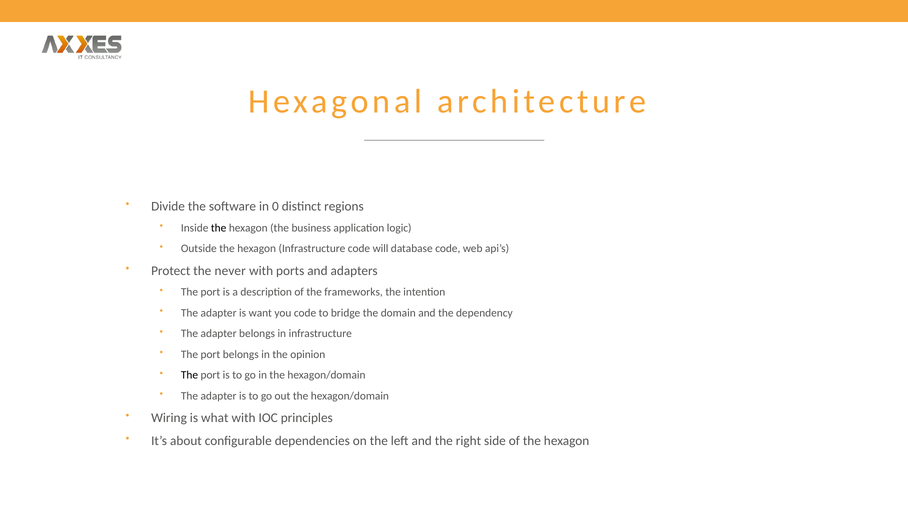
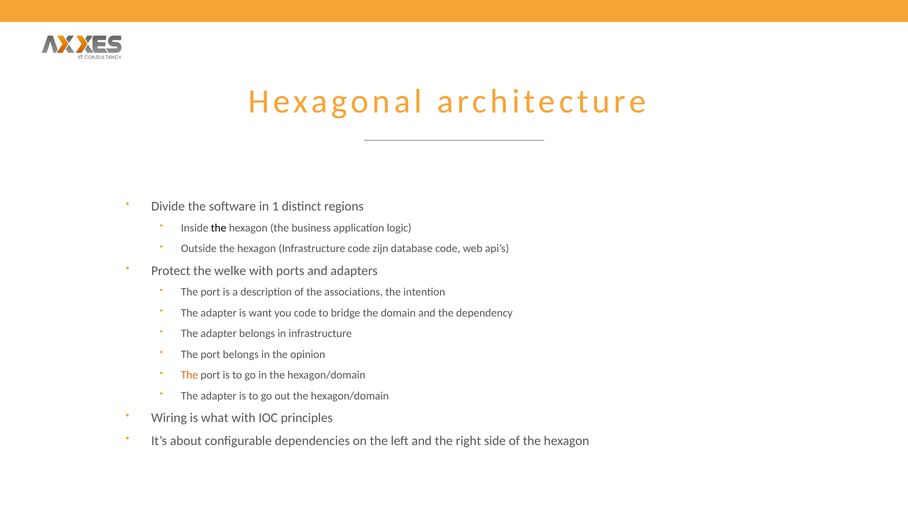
0: 0 -> 1
will: will -> zijn
never: never -> welke
frameworks: frameworks -> associations
The at (189, 375) colour: black -> orange
